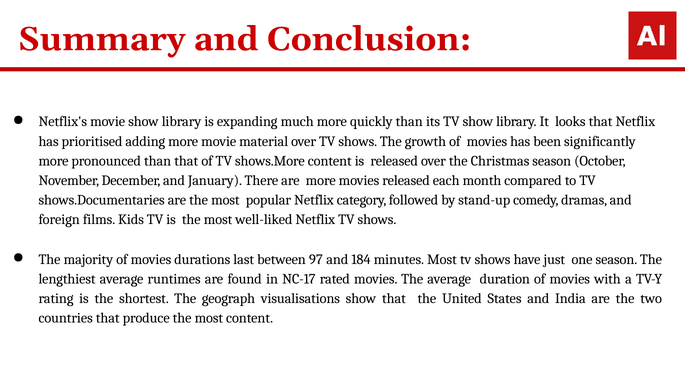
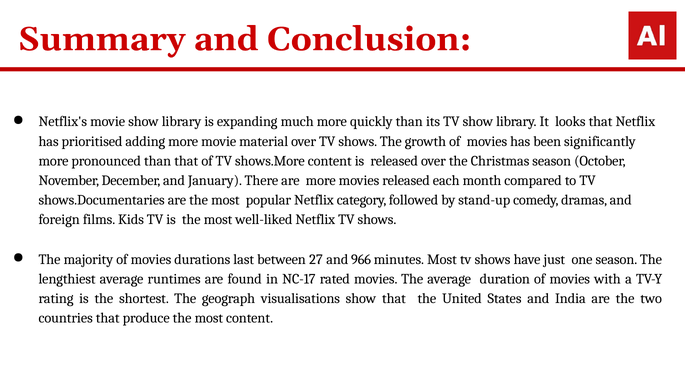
97: 97 -> 27
184: 184 -> 966
